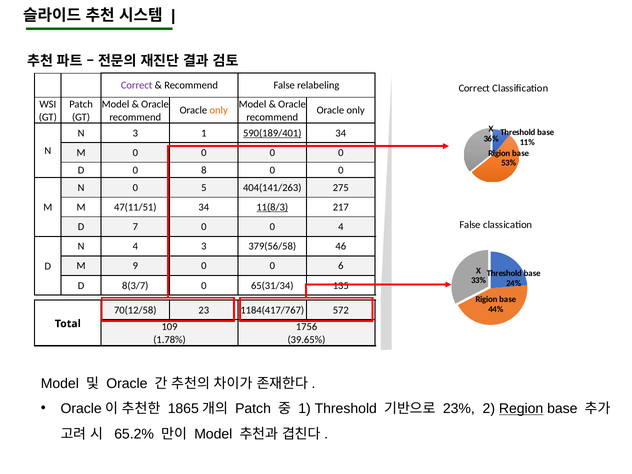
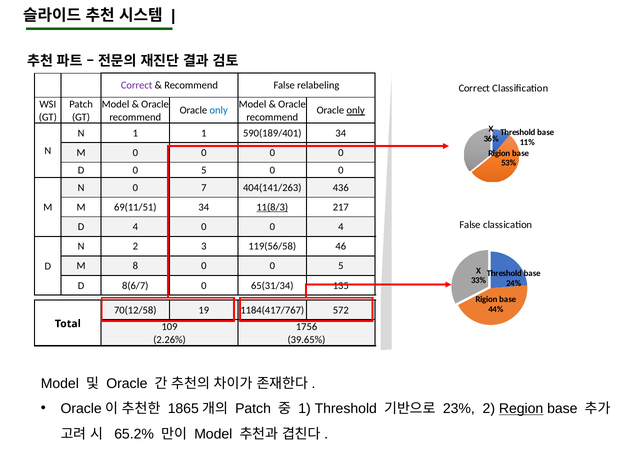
only at (219, 110) colour: orange -> blue
only at (356, 110) underline: none -> present
N 3: 3 -> 1
590(189/401 underline: present -> none
D 0 8: 8 -> 5
5: 5 -> 7
275: 275 -> 436
47(11/51: 47(11/51 -> 69(11/51
D 7: 7 -> 4
N 4: 4 -> 2
379(56/58: 379(56/58 -> 119(56/58
9: 9 -> 8
0 0 6: 6 -> 5
8(3/7: 8(3/7 -> 8(6/7
23: 23 -> 19
1.78%: 1.78% -> 2.26%
